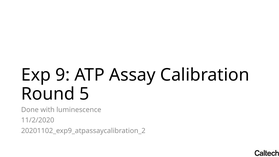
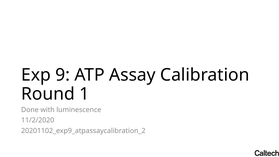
5: 5 -> 1
